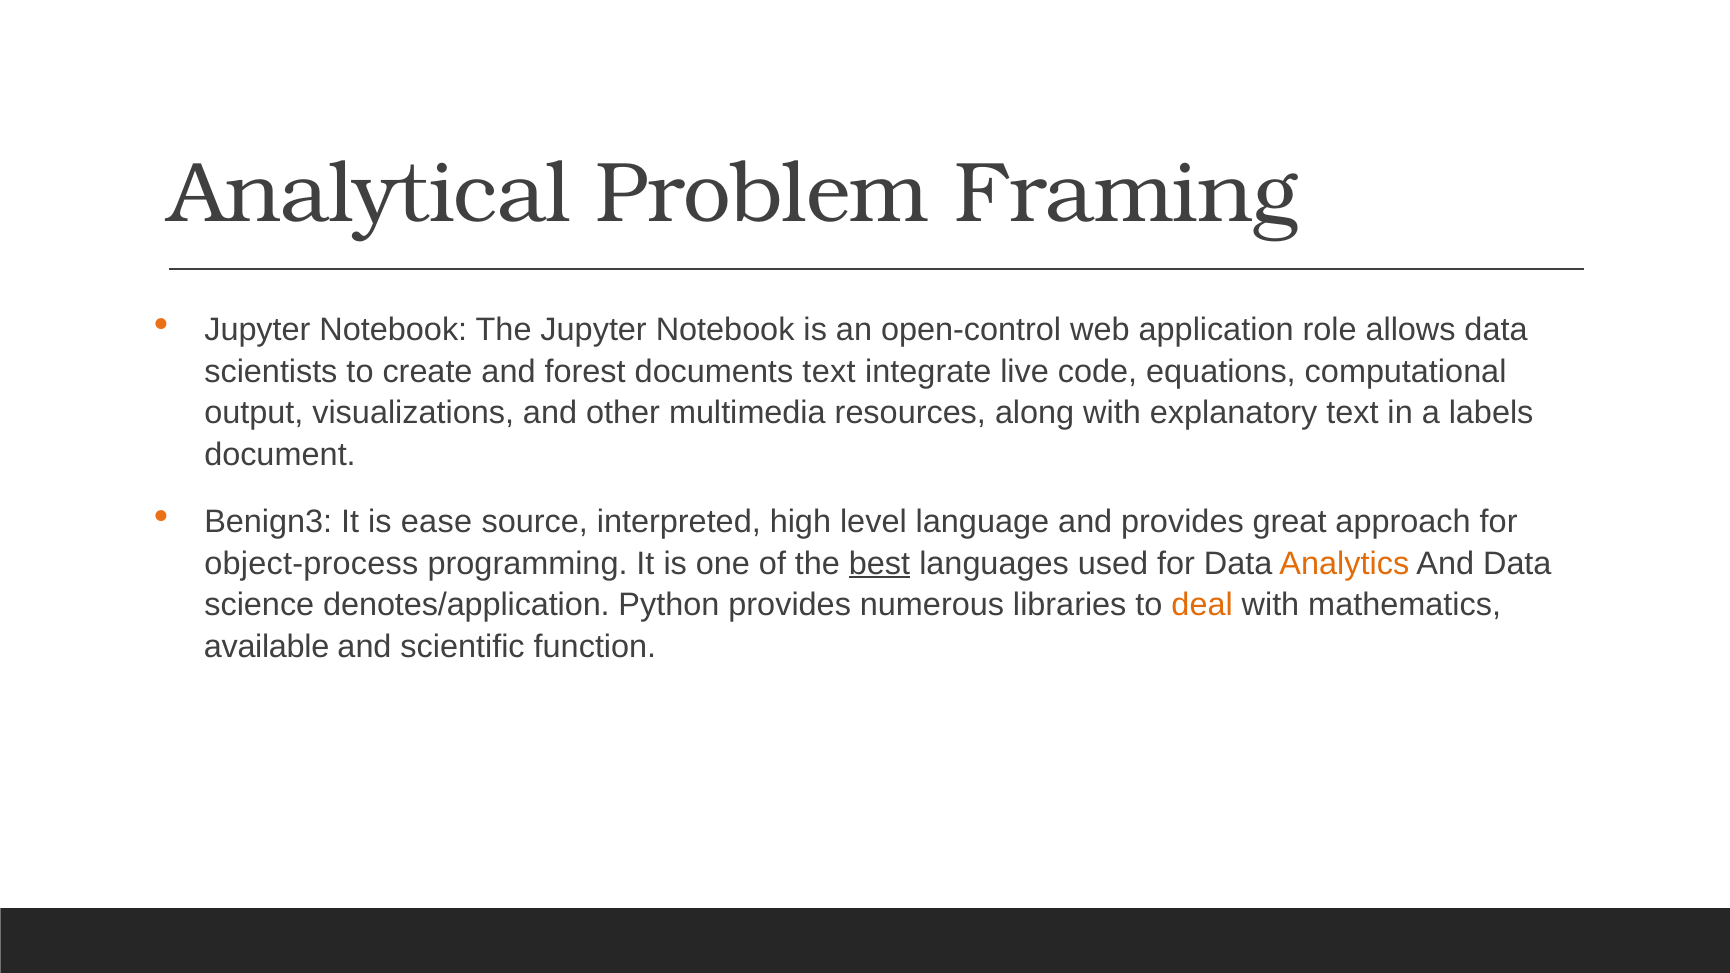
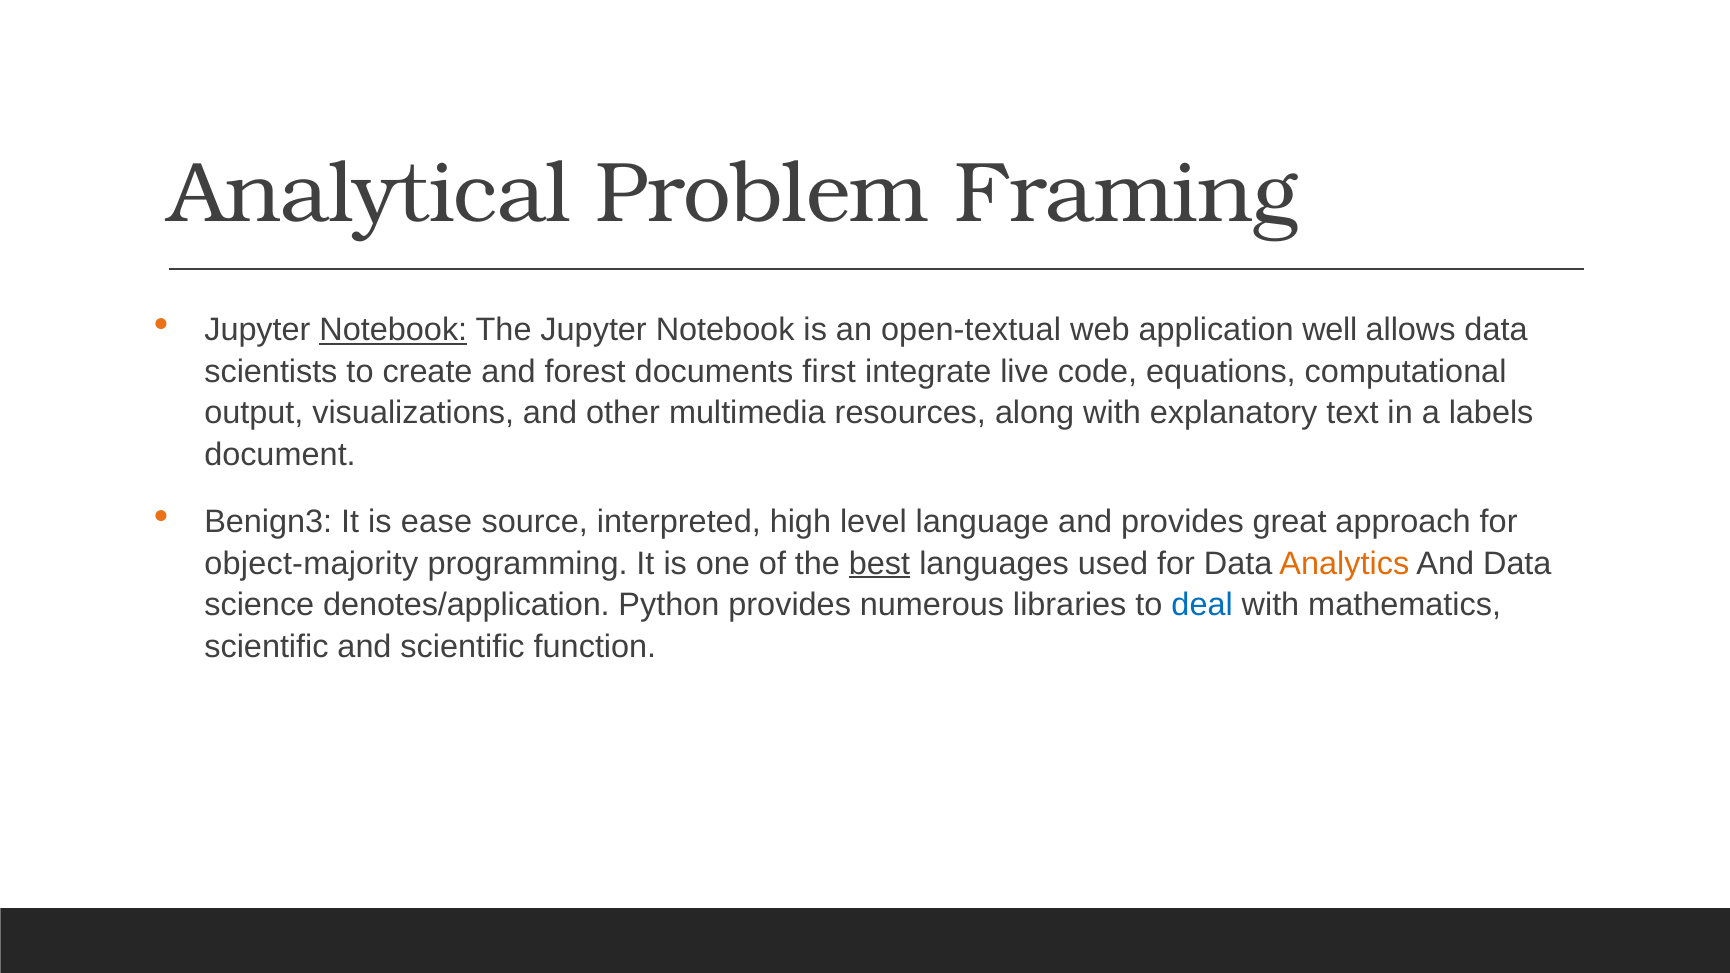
Notebook at (393, 330) underline: none -> present
open-control: open-control -> open-textual
role: role -> well
documents text: text -> first
object-process: object-process -> object-majority
deal colour: orange -> blue
available at (267, 647): available -> scientific
